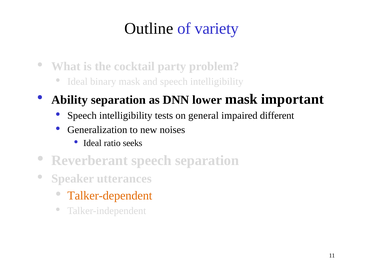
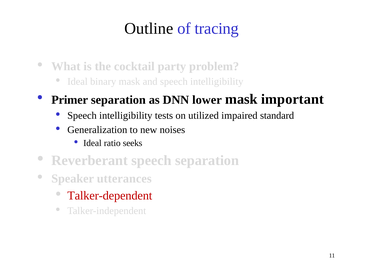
variety: variety -> tracing
Ability: Ability -> Primer
general: general -> utilized
different: different -> standard
Talker-dependent colour: orange -> red
